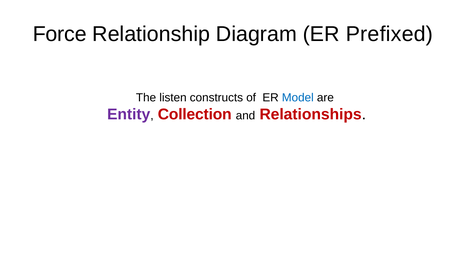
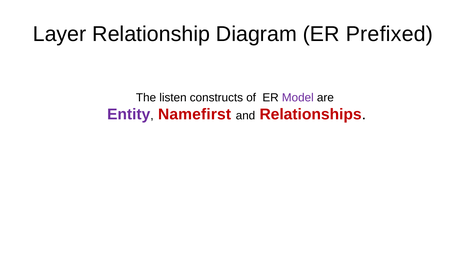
Force: Force -> Layer
Model colour: blue -> purple
Collection: Collection -> Namefirst
